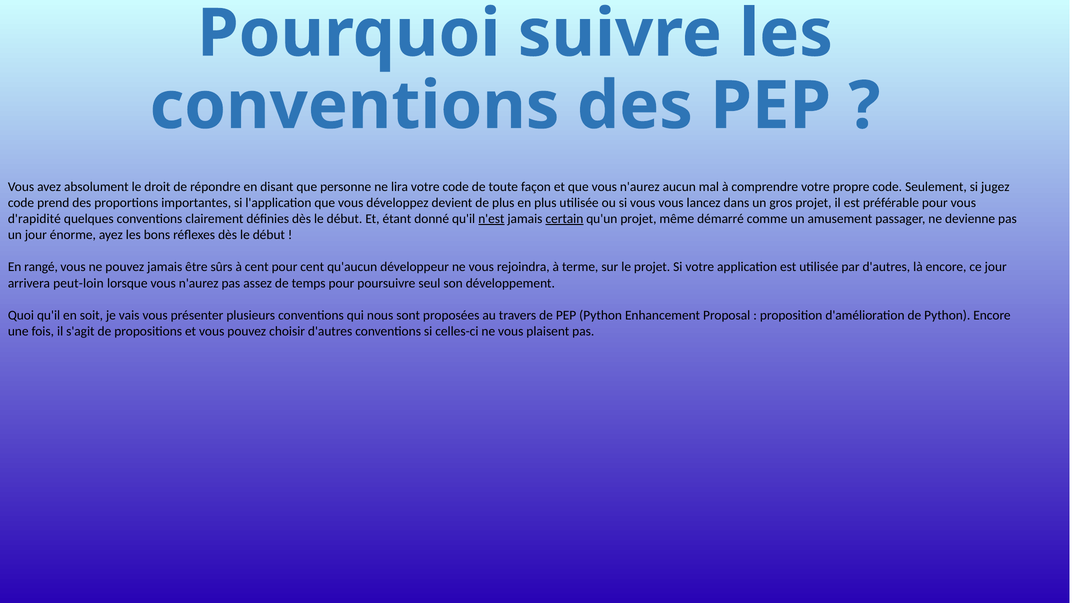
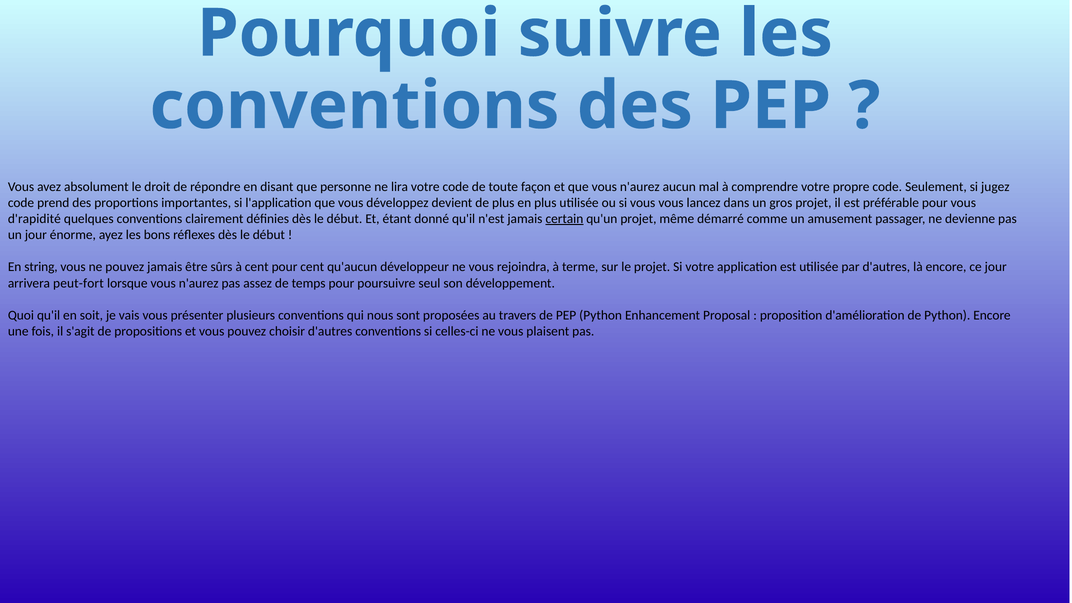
n'est underline: present -> none
rangé: rangé -> string
peut-loin: peut-loin -> peut-fort
